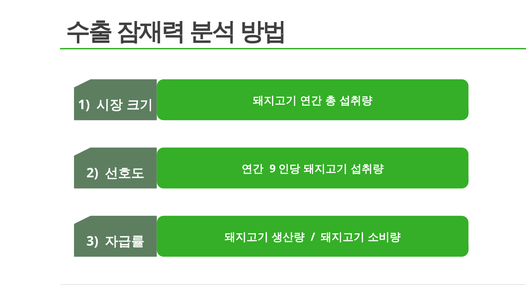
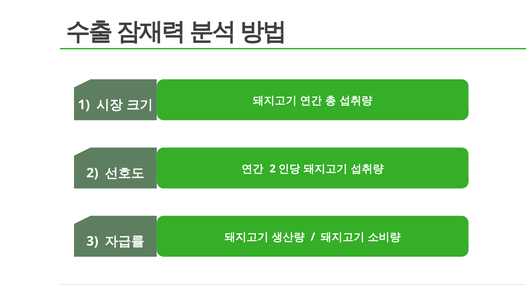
9 at (273, 169): 9 -> 2
